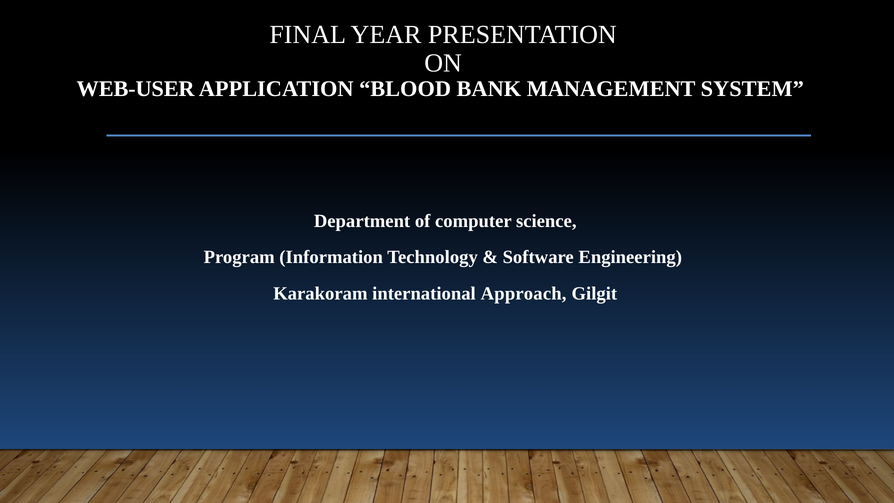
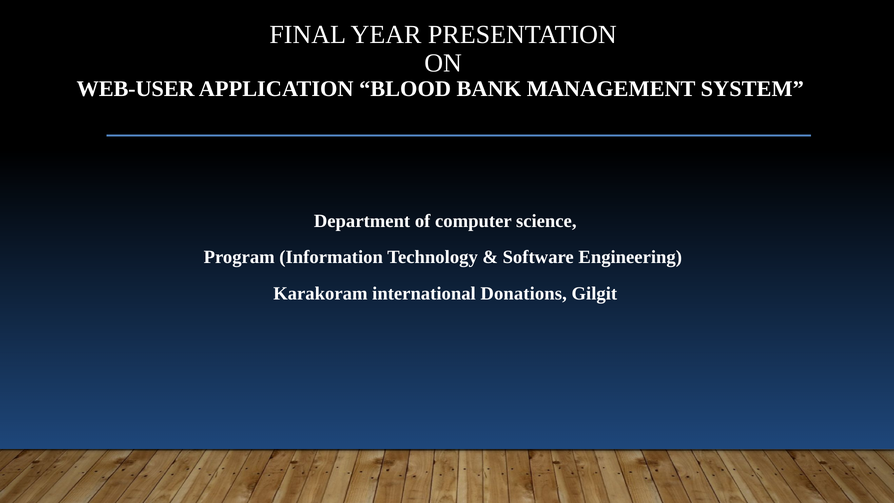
Approach: Approach -> Donations
